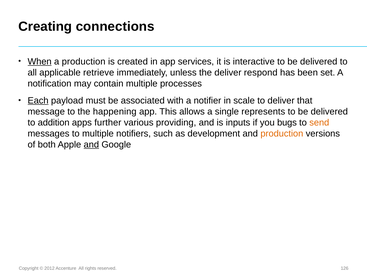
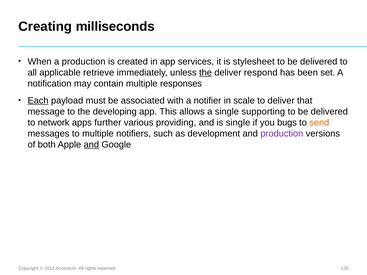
connections: connections -> milliseconds
When underline: present -> none
interactive: interactive -> stylesheet
the at (205, 73) underline: none -> present
processes: processes -> responses
happening: happening -> developing
represents: represents -> supporting
addition: addition -> network
is inputs: inputs -> single
production at (282, 134) colour: orange -> purple
